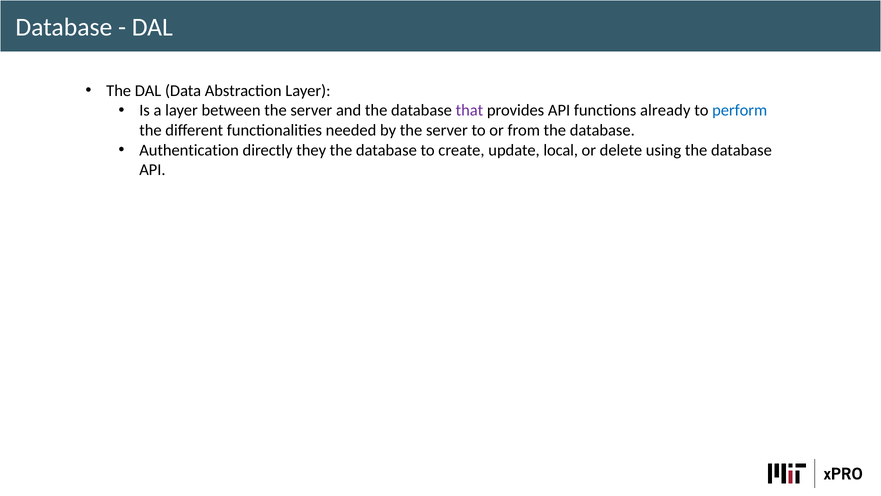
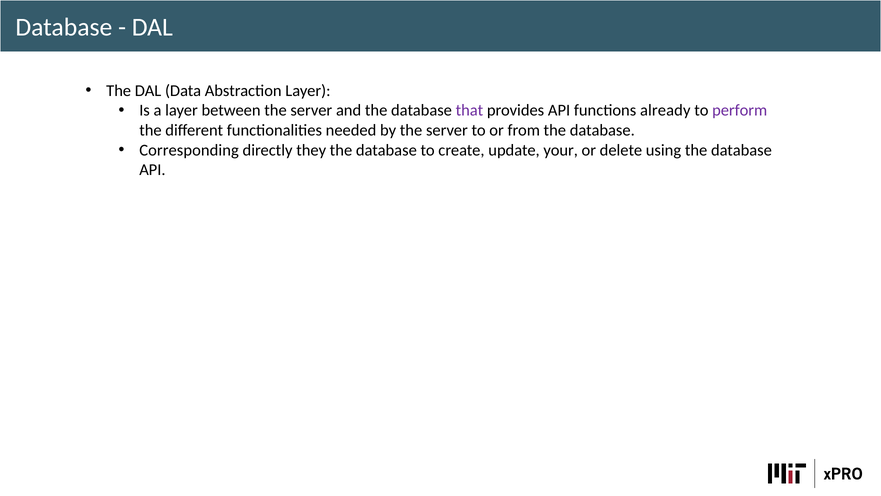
perform colour: blue -> purple
Authentication: Authentication -> Corresponding
local: local -> your
